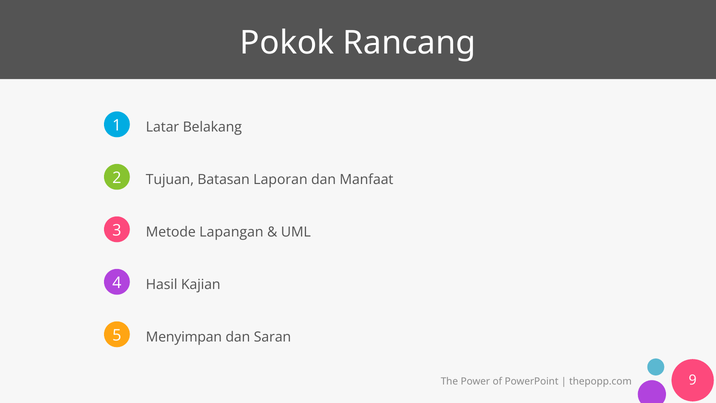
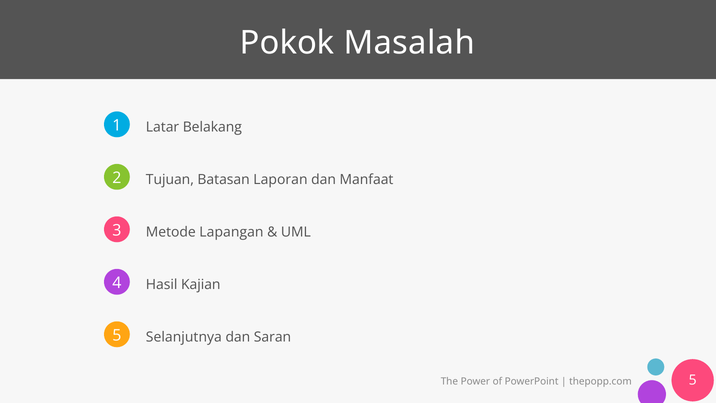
Rancang: Rancang -> Masalah
Menyimpan: Menyimpan -> Selanjutnya
thepopp.com 9: 9 -> 5
